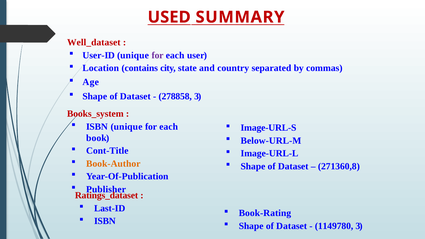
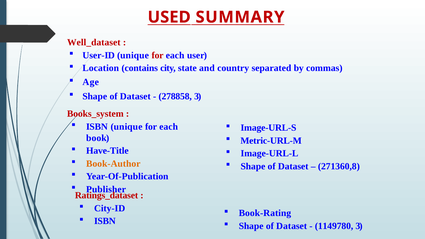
for at (158, 55) colour: purple -> red
Below-URL-M: Below-URL-M -> Metric-URL-M
Cont-Title: Cont-Title -> Have-Title
Last-ID: Last-ID -> City-ID
